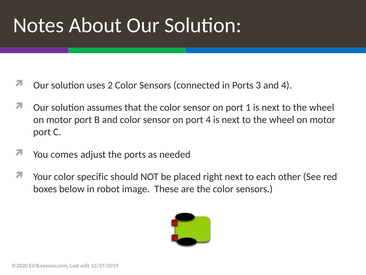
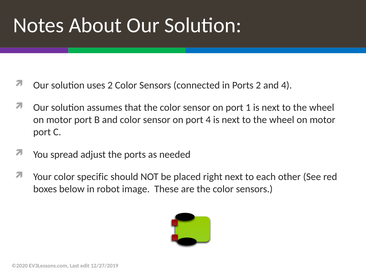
Ports 3: 3 -> 2
comes: comes -> spread
